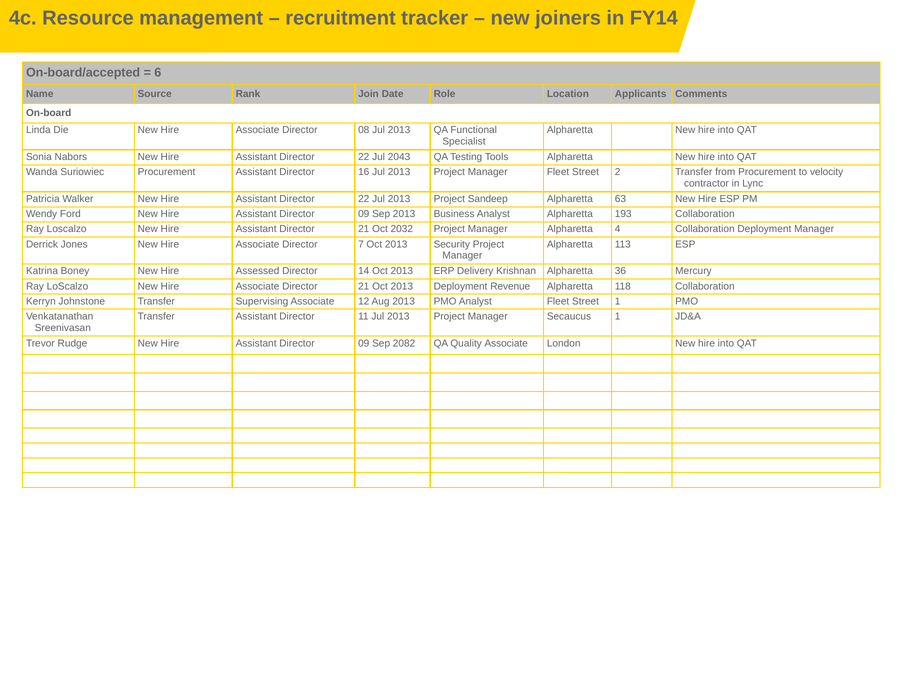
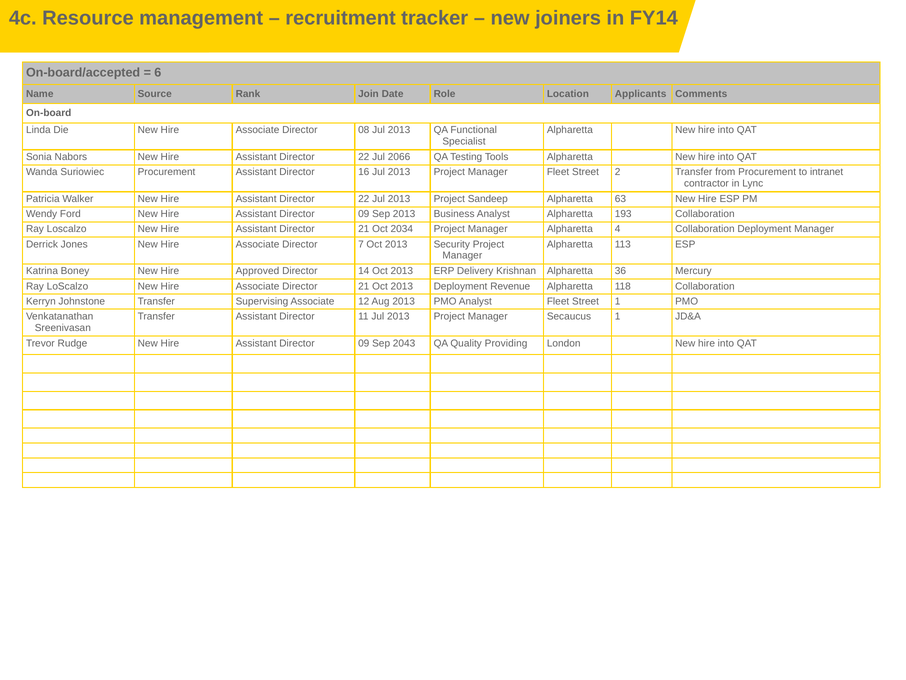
2043: 2043 -> 2066
velocity: velocity -> intranet
2032: 2032 -> 2034
Assessed: Assessed -> Approved
2082: 2082 -> 2043
Quality Associate: Associate -> Providing
